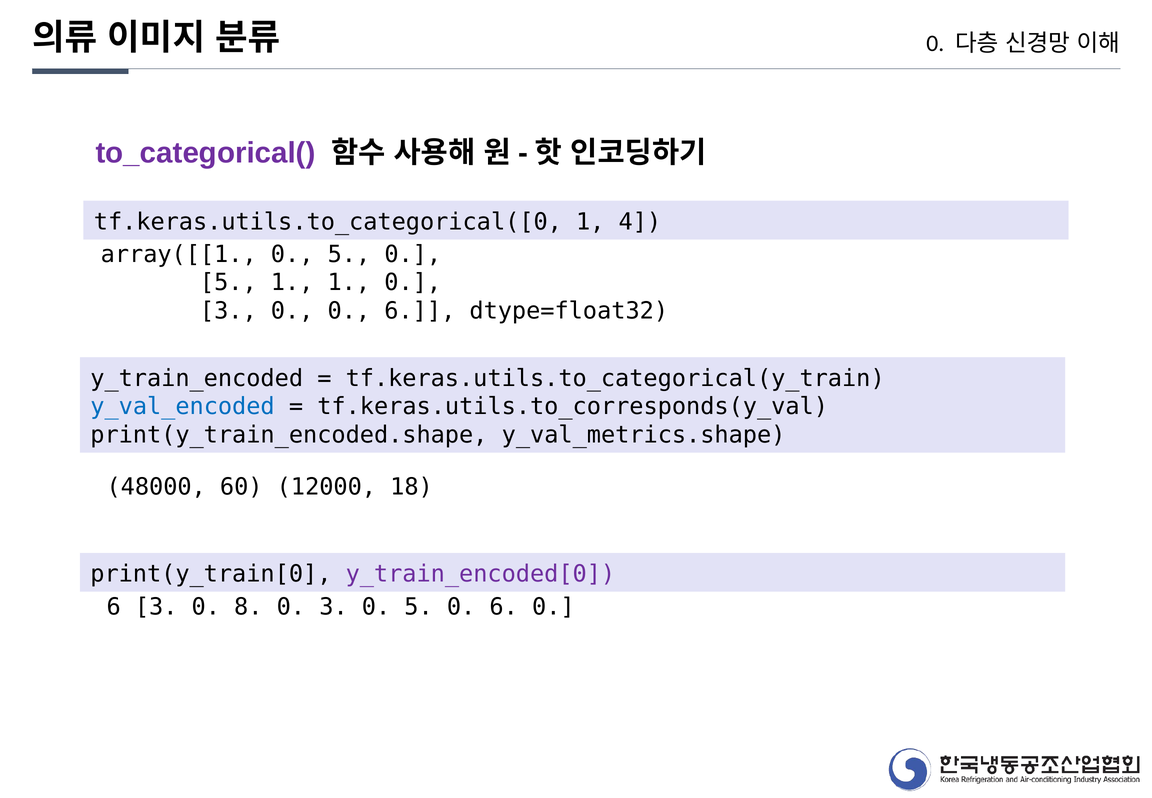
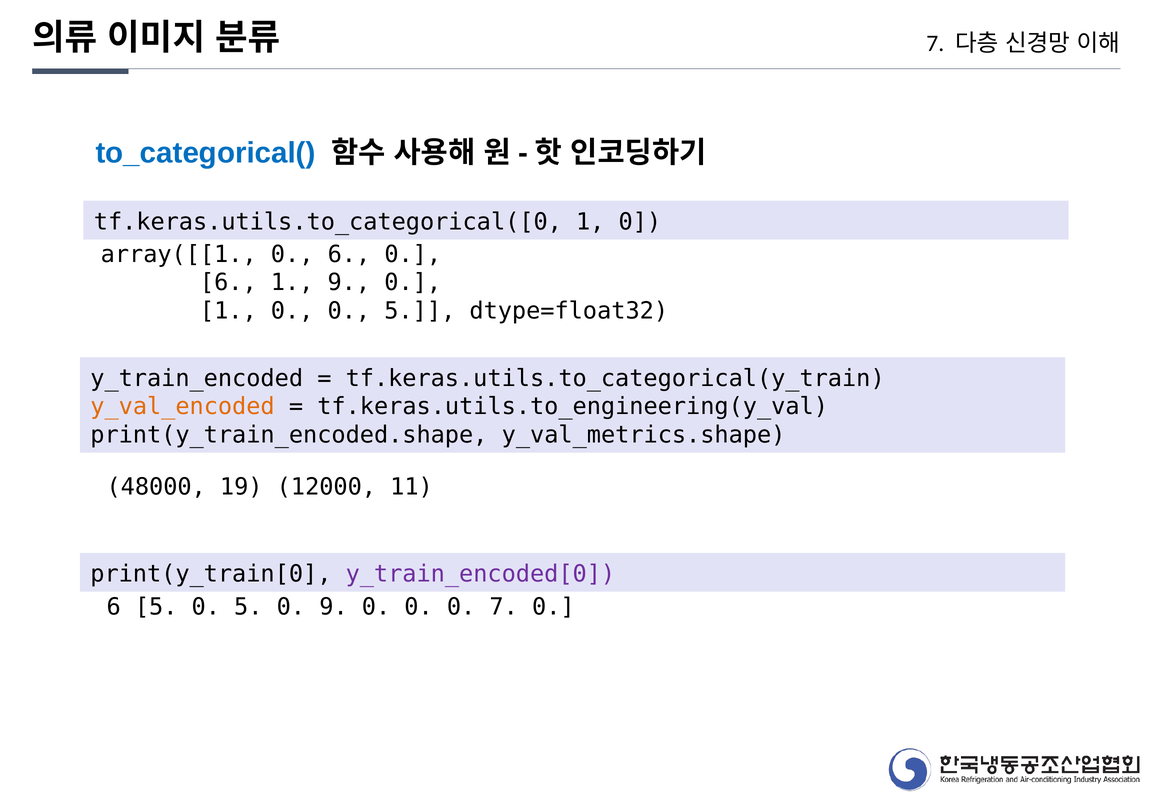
0 at (935, 44): 0 -> 7
to_categorical( colour: purple -> blue
tf.keras.utils.to_categorical([0 1 4: 4 -> 0
array([[1 0 5: 5 -> 6
5 at (228, 282): 5 -> 6
1 1: 1 -> 9
3 at (228, 311): 3 -> 1
0 0 6: 6 -> 5
y_val_encoded colour: blue -> orange
tf.keras.utils.to_corresponds(y_val: tf.keras.utils.to_corresponds(y_val -> tf.keras.utils.to_engineering(y_val
60: 60 -> 19
18: 18 -> 11
6 3: 3 -> 5
8 at (248, 607): 8 -> 5
3 at (334, 607): 3 -> 9
5 at (419, 607): 5 -> 0
6 at (504, 607): 6 -> 7
